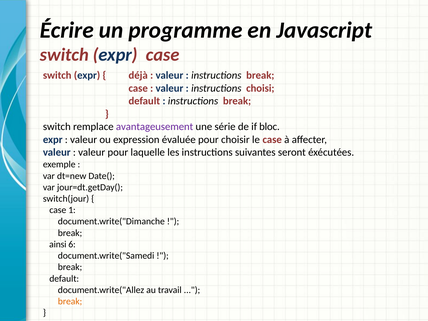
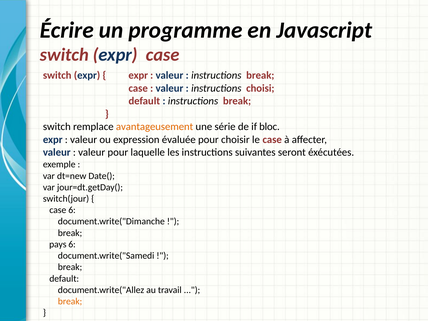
déjà at (138, 75): déjà -> expr
avantageusement colour: purple -> orange
case 1: 1 -> 6
ainsi: ainsi -> pays
